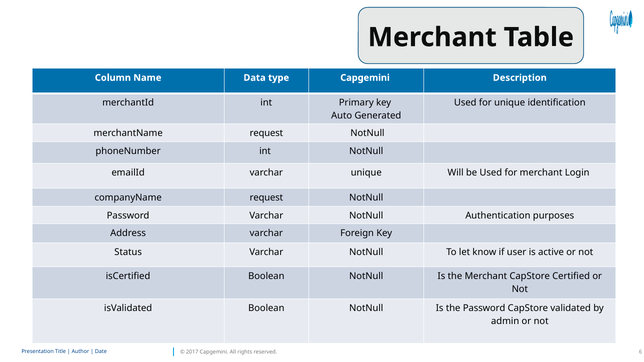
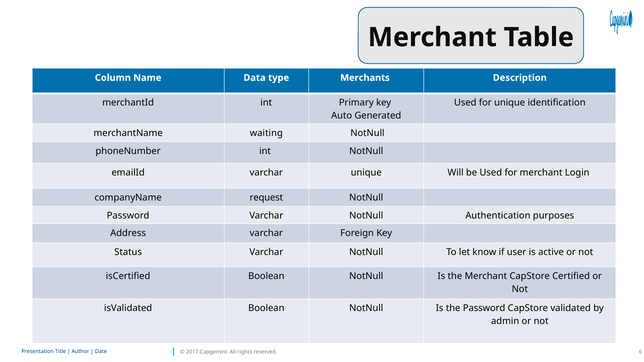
type Capgemini: Capgemini -> Merchants
merchantName request: request -> waiting
